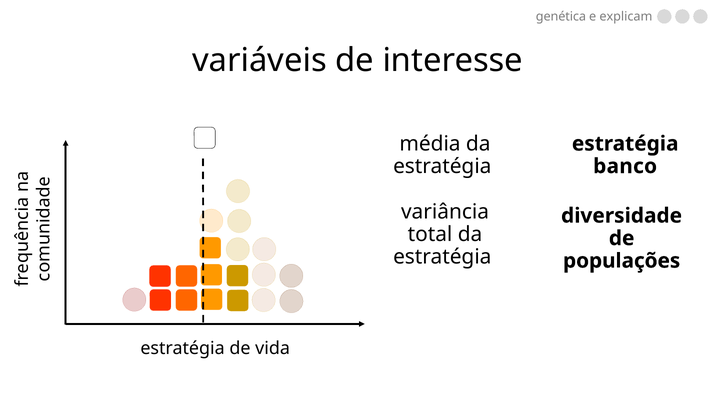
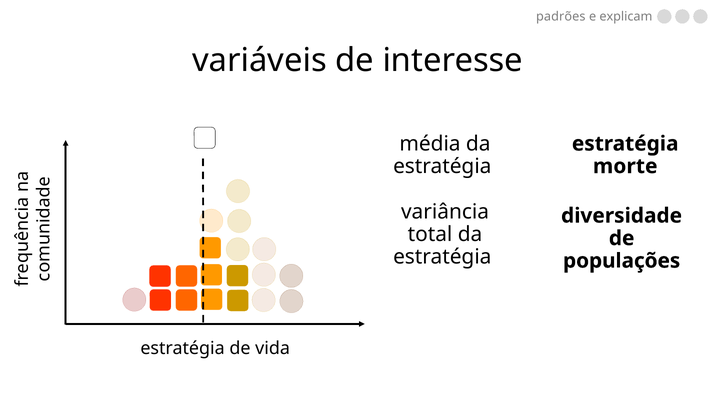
genética: genética -> padrões
banco: banco -> morte
